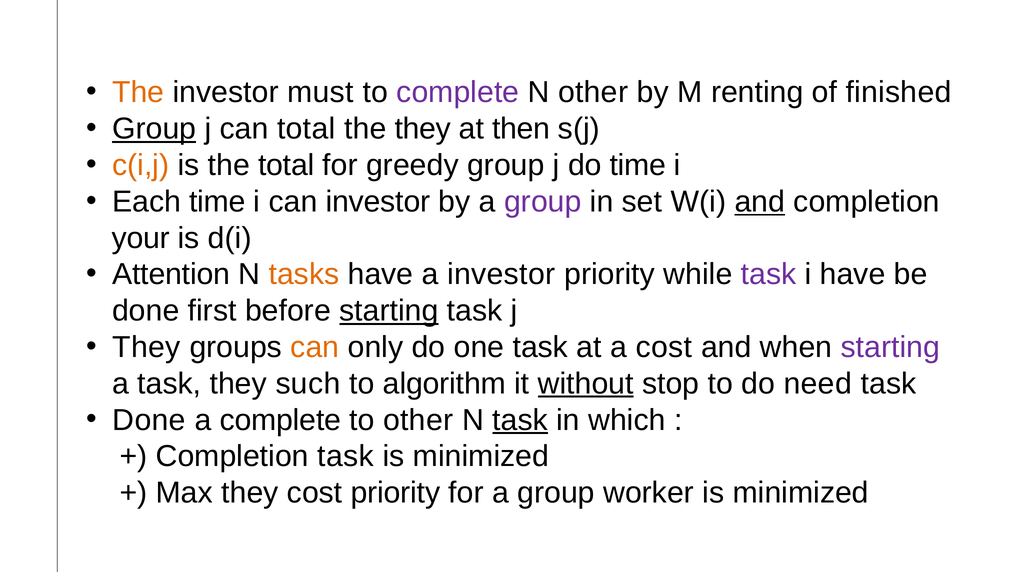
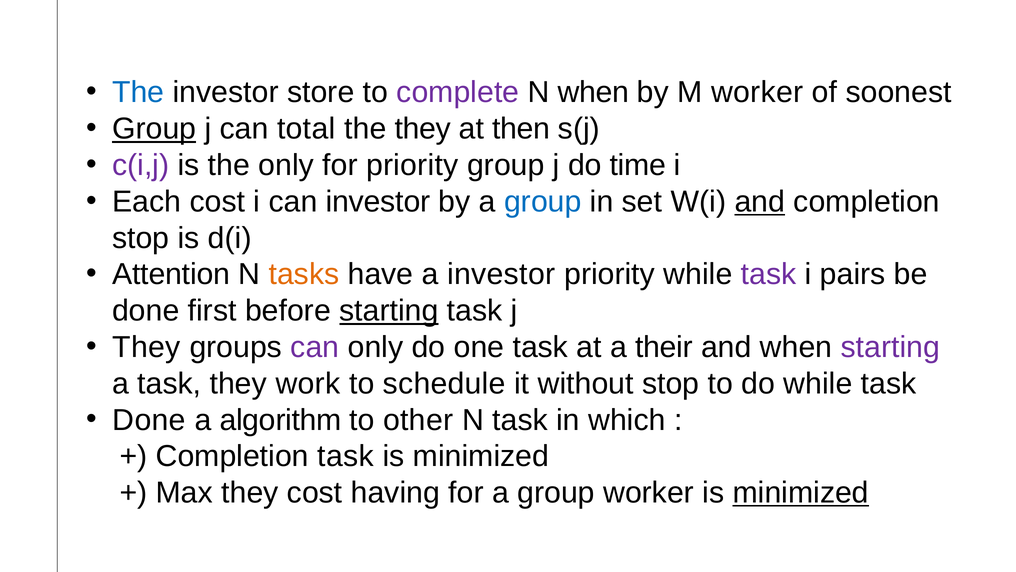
The at (138, 92) colour: orange -> blue
must: must -> store
N other: other -> when
M renting: renting -> worker
finished: finished -> soonest
c(i,j colour: orange -> purple
the total: total -> only
for greedy: greedy -> priority
Each time: time -> cost
group at (543, 201) colour: purple -> blue
your at (141, 238): your -> stop
i have: have -> pairs
can at (315, 347) colour: orange -> purple
a cost: cost -> their
such: such -> work
algorithm: algorithm -> schedule
without underline: present -> none
do need: need -> while
a complete: complete -> algorithm
task at (520, 420) underline: present -> none
cost priority: priority -> having
minimized at (801, 492) underline: none -> present
